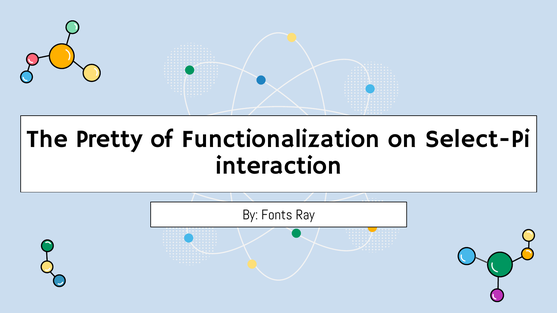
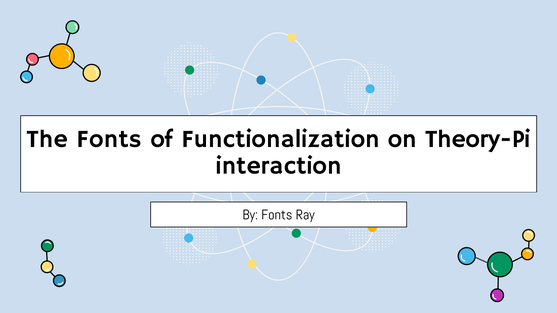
The Pretty: Pretty -> Fonts
Select-Pi: Select-Pi -> Theory-Pi
